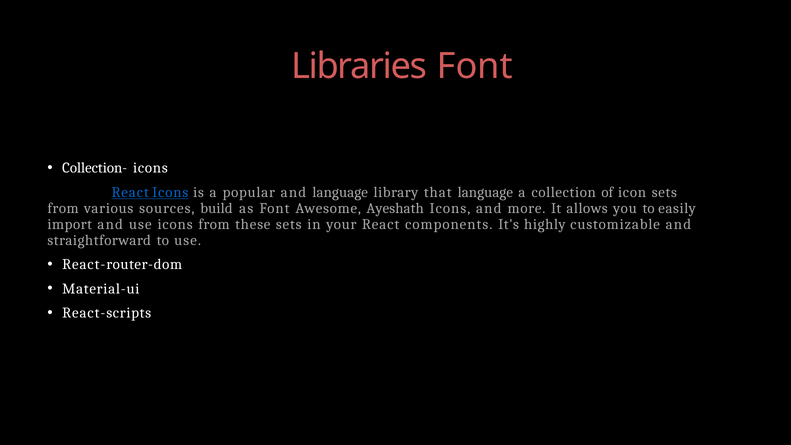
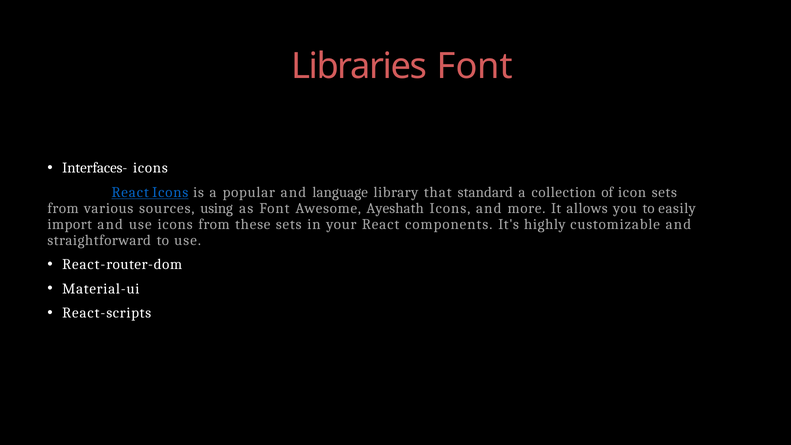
Collection-: Collection- -> Interfaces-
that language: language -> standard
build: build -> using
